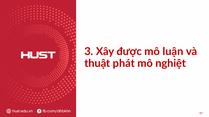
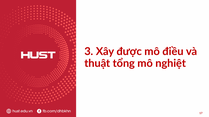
luận: luận -> điều
phát: phát -> tổng
